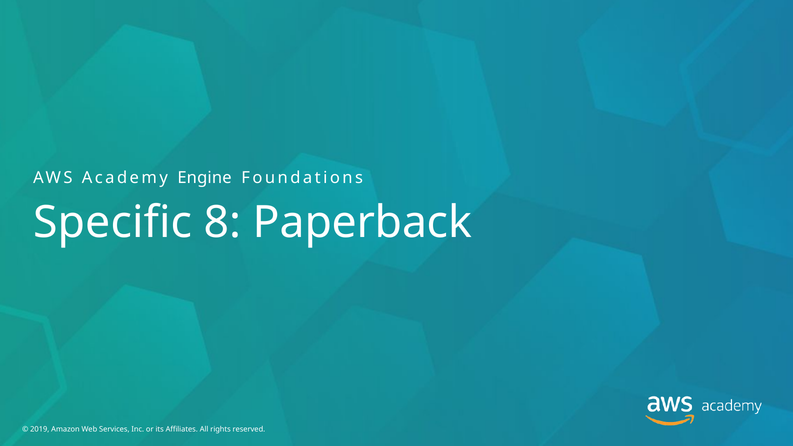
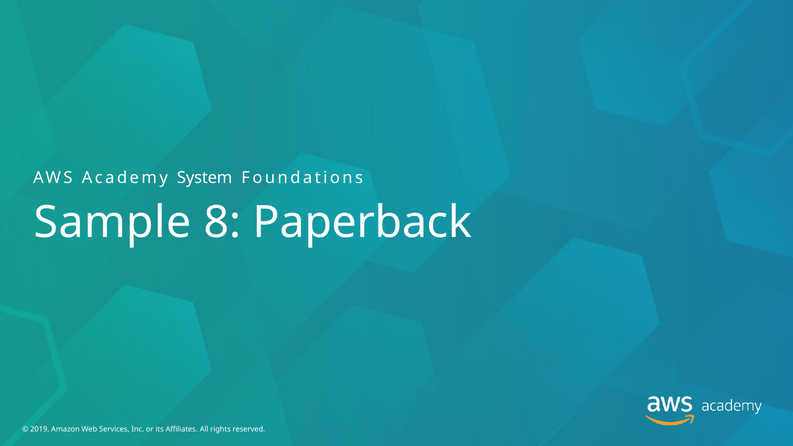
Engine: Engine -> System
Specific: Specific -> Sample
